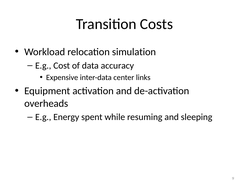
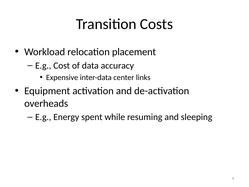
simulation: simulation -> placement
